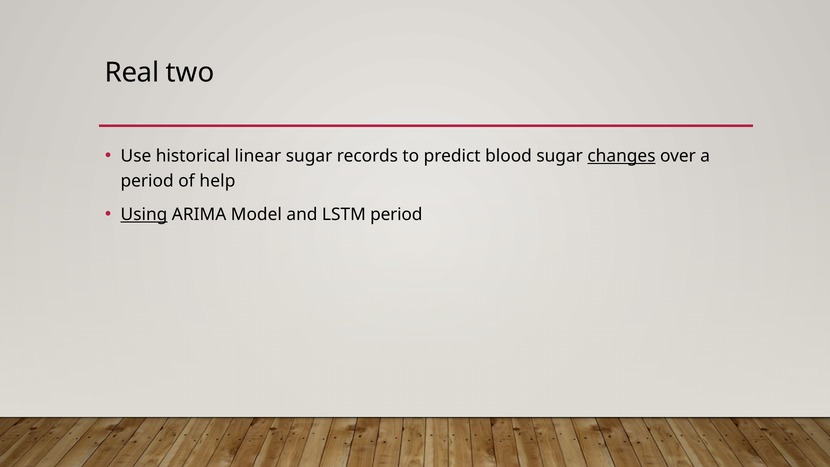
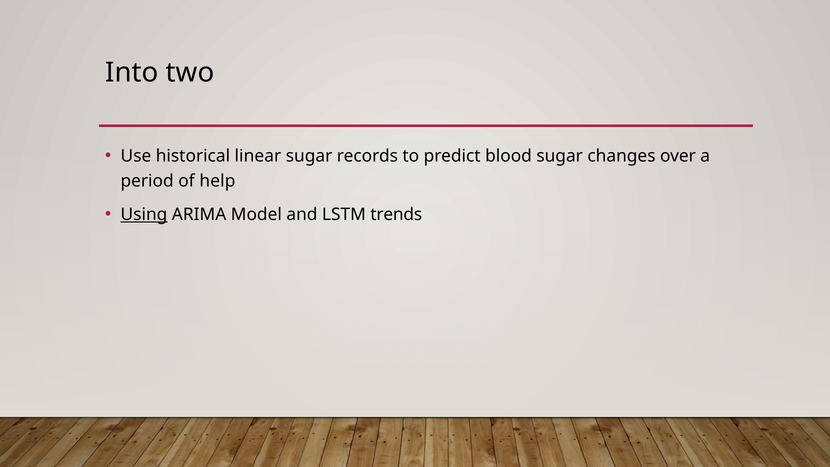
Real: Real -> Into
changes underline: present -> none
LSTM period: period -> trends
